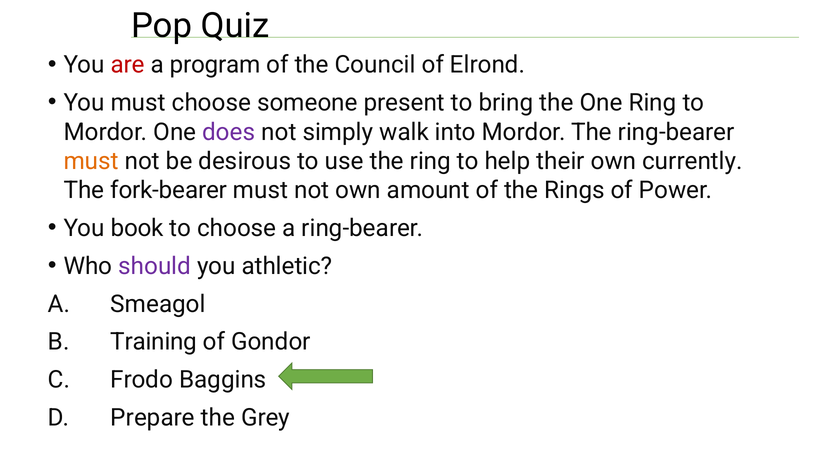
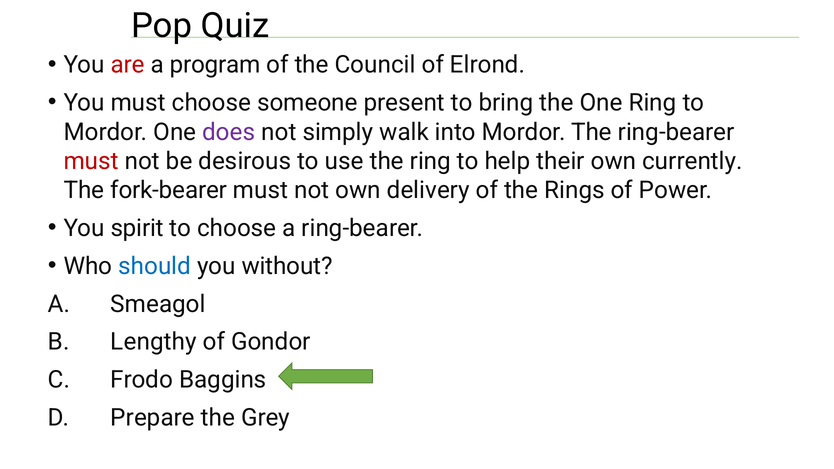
must at (91, 161) colour: orange -> red
amount: amount -> delivery
book: book -> spirit
should colour: purple -> blue
athletic: athletic -> without
Training: Training -> Lengthy
